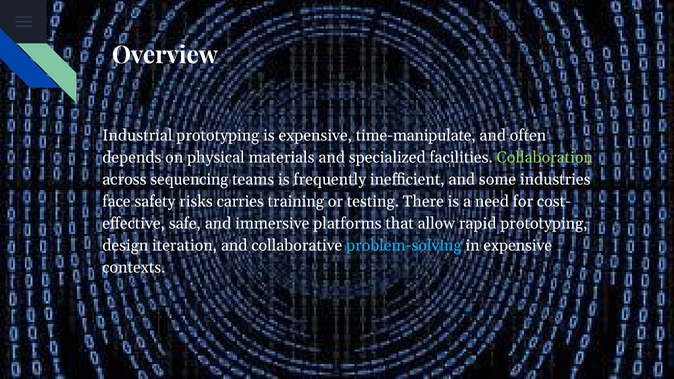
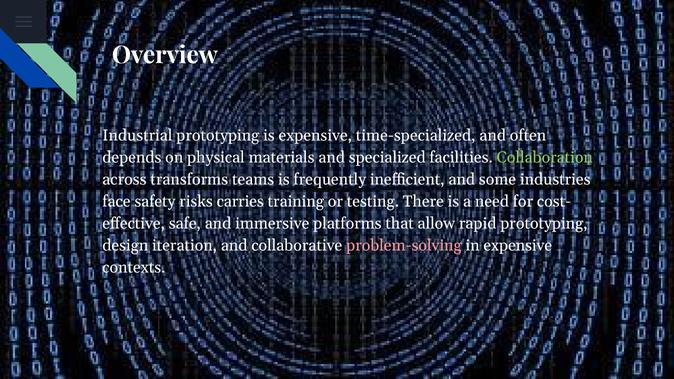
time-manipulate: time-manipulate -> time-specialized
sequencing: sequencing -> transforms
problem-solving colour: light blue -> pink
